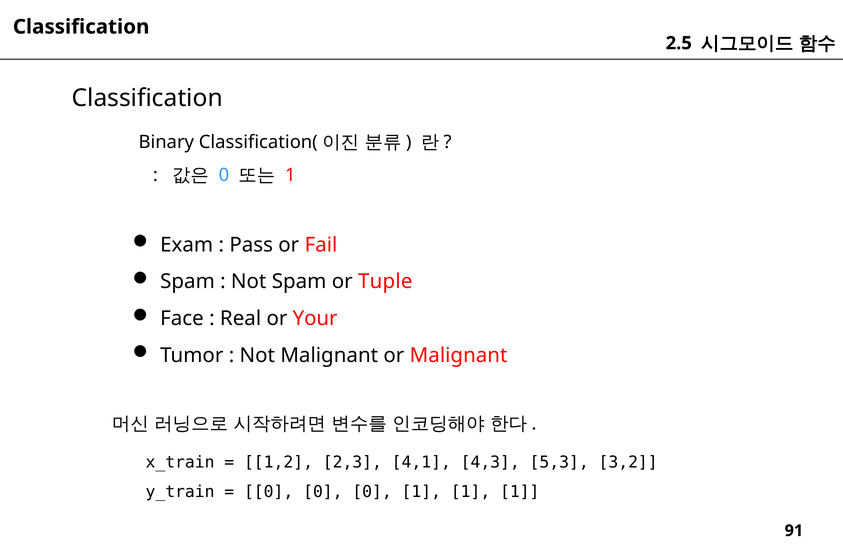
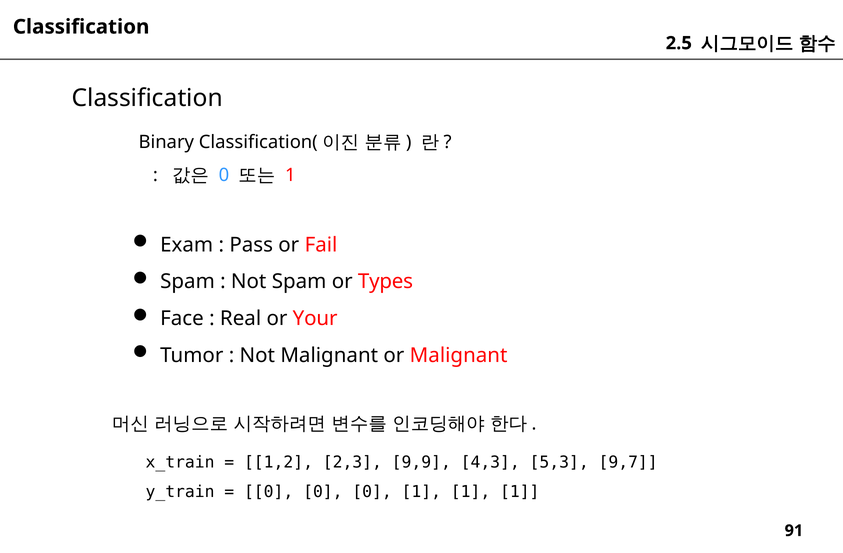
Tuple: Tuple -> Types
4,1: 4,1 -> 9,9
3,2: 3,2 -> 9,7
